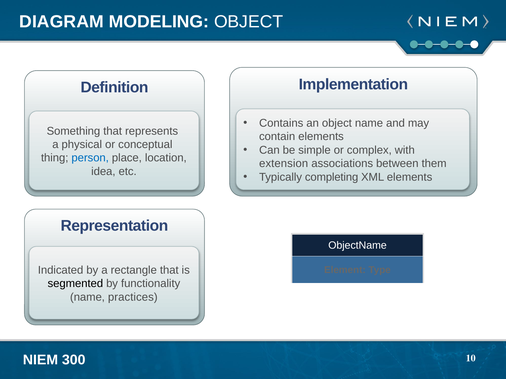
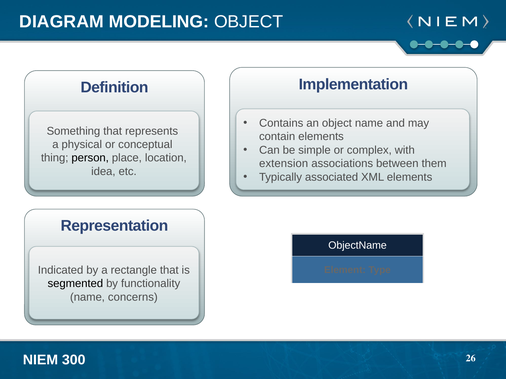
person colour: blue -> black
completing: completing -> associated
practices: practices -> concerns
10: 10 -> 26
